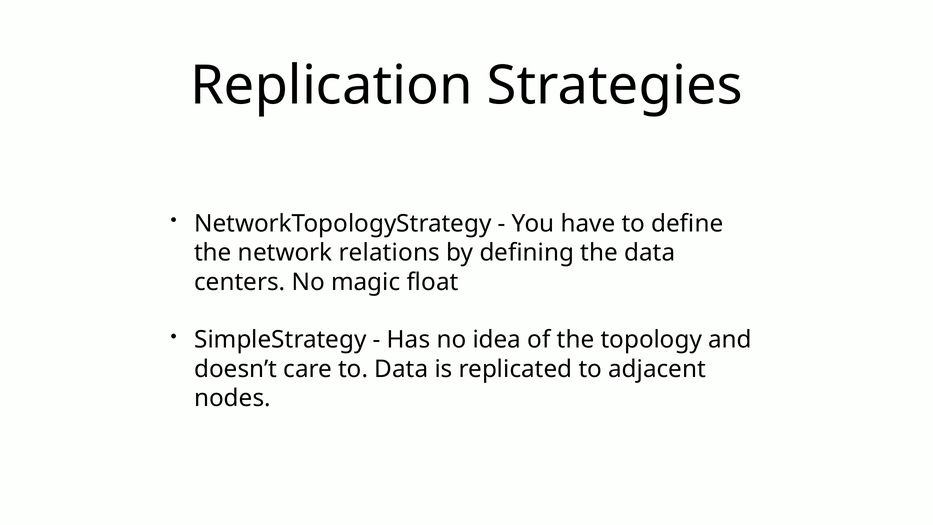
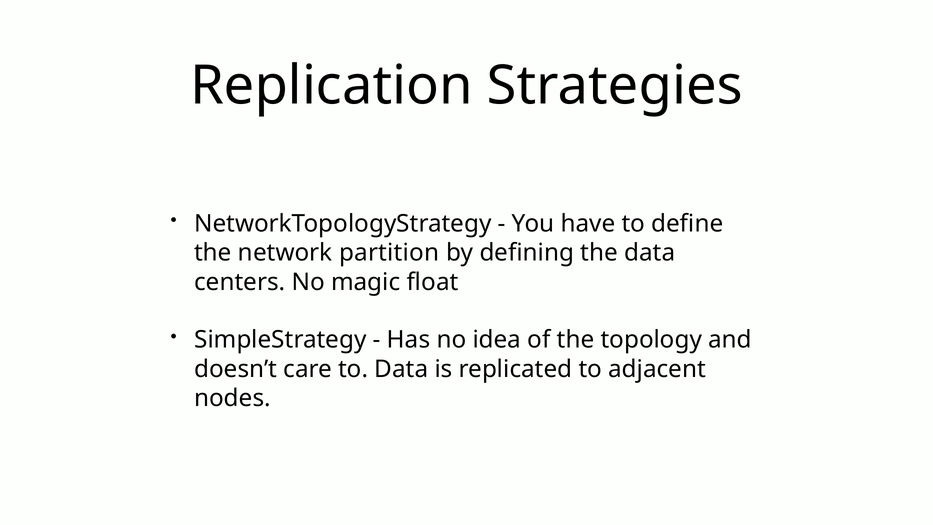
relations: relations -> partition
